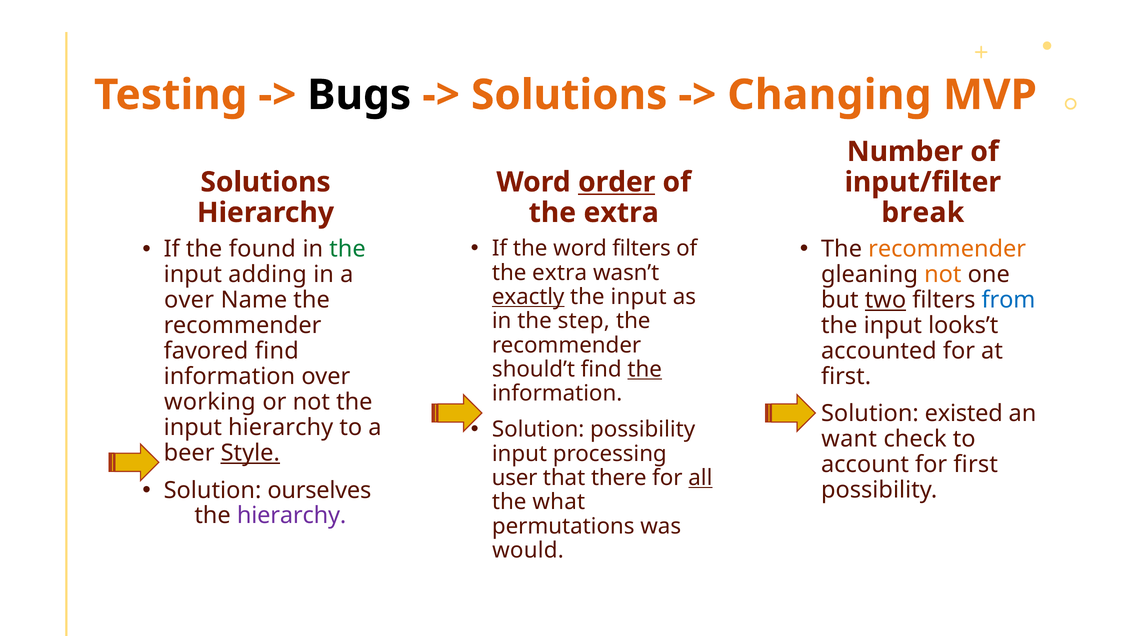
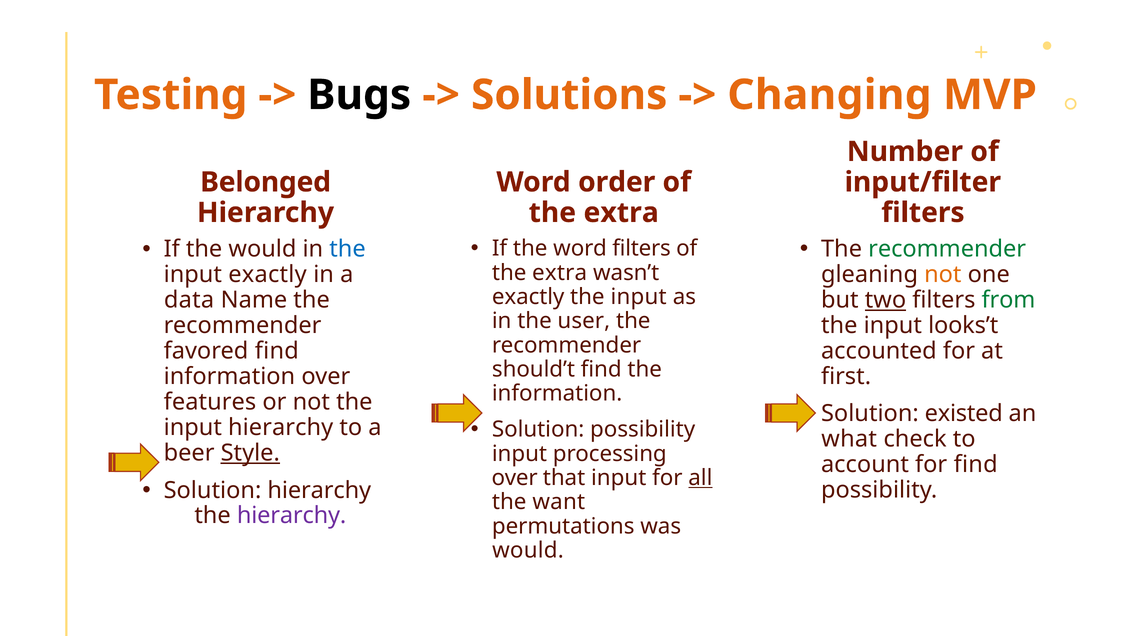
Solutions at (265, 182): Solutions -> Belonged
order underline: present -> none
break at (923, 213): break -> filters
recommender at (947, 249) colour: orange -> green
the found: found -> would
the at (348, 249) colour: green -> blue
input adding: adding -> exactly
exactly at (528, 297) underline: present -> none
from colour: blue -> green
over at (189, 300): over -> data
step: step -> user
the at (645, 369) underline: present -> none
working: working -> features
want: want -> what
for first: first -> find
user at (515, 478): user -> over
that there: there -> input
Solution ourselves: ourselves -> hierarchy
what: what -> want
